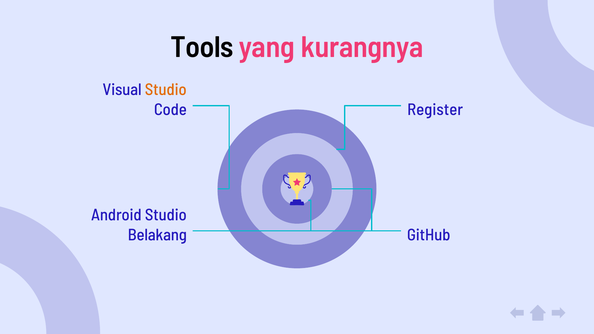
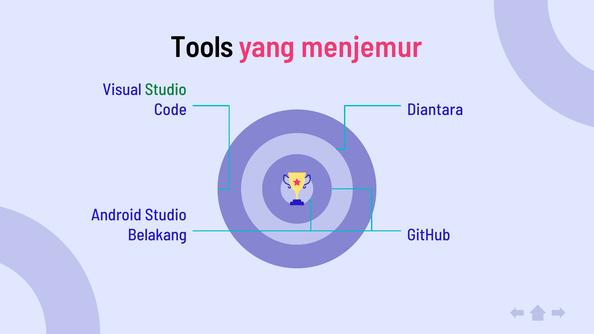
kurangnya: kurangnya -> menjemur
Studio at (166, 90) colour: orange -> green
Register: Register -> Diantara
